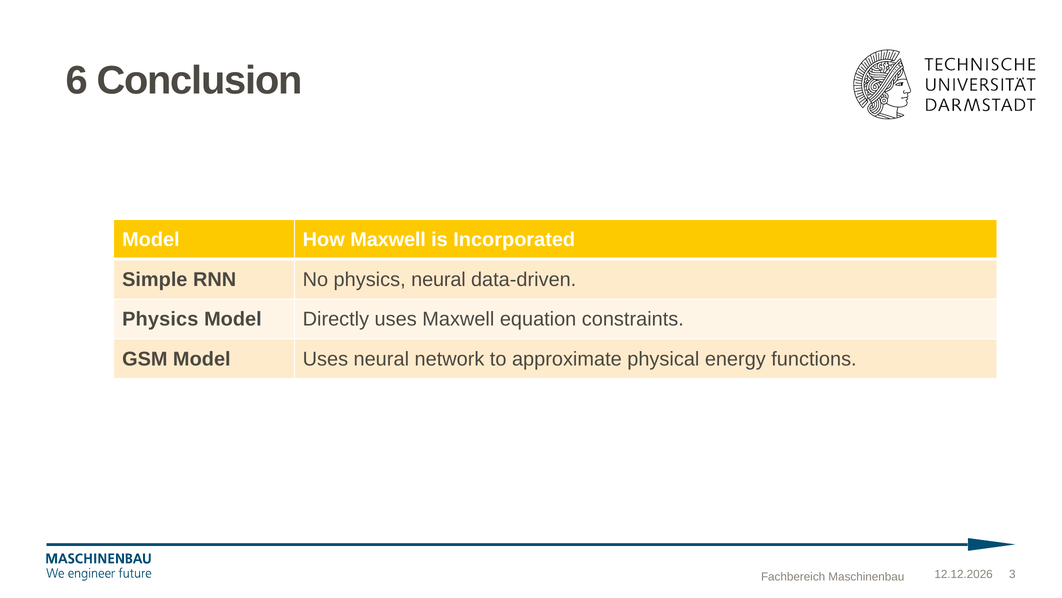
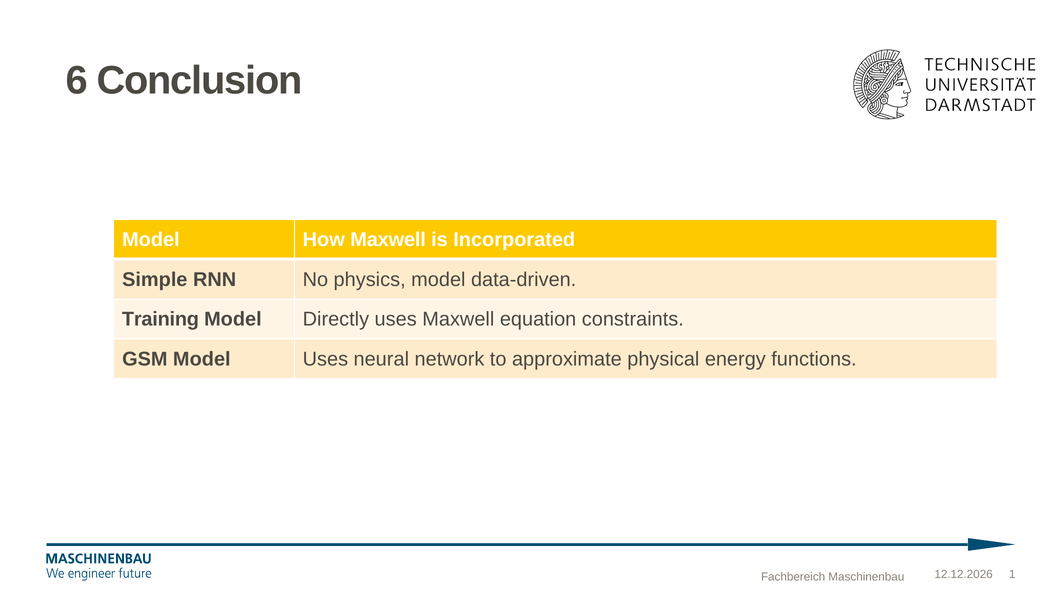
physics neural: neural -> model
Physics at (160, 319): Physics -> Training
3: 3 -> 1
